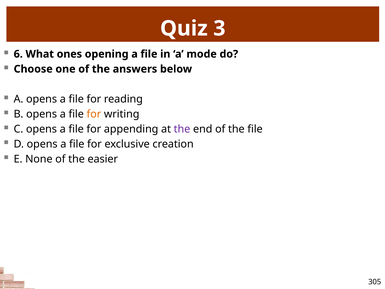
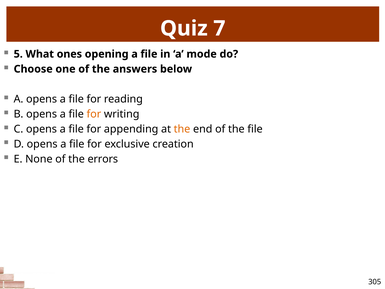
3: 3 -> 7
6: 6 -> 5
the at (182, 129) colour: purple -> orange
easier: easier -> errors
